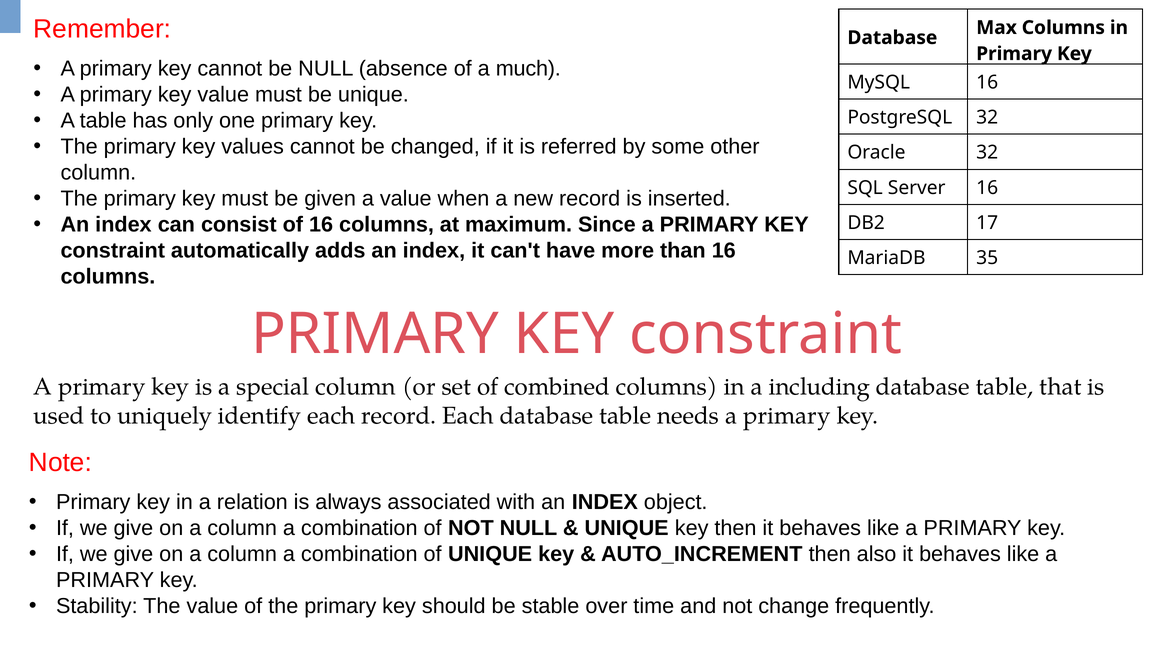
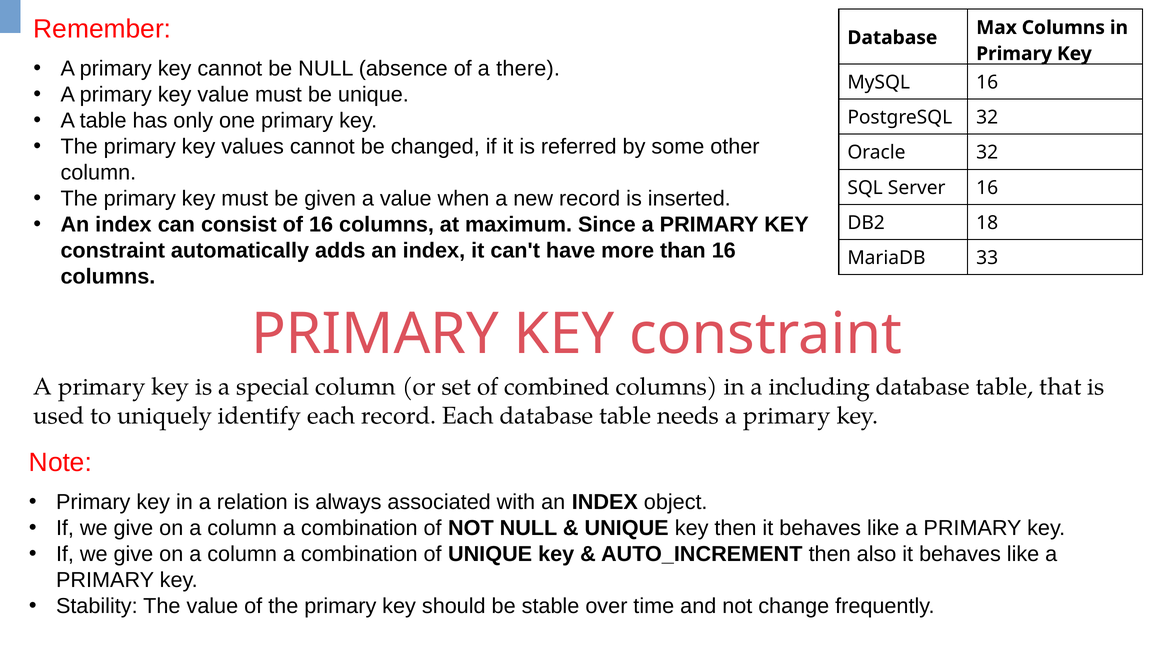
much: much -> there
17: 17 -> 18
35: 35 -> 33
